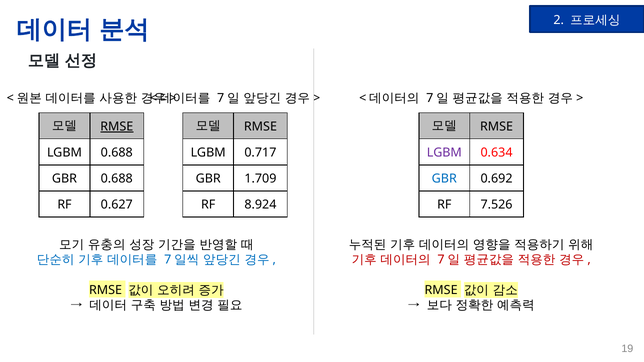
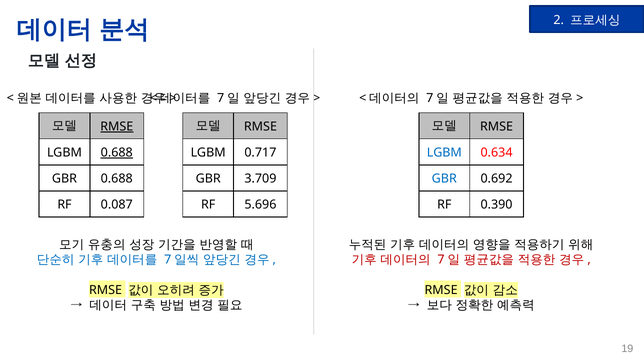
0.688 at (117, 153) underline: none -> present
LGBM at (444, 153) colour: purple -> blue
1.709: 1.709 -> 3.709
0.627: 0.627 -> 0.087
8.924: 8.924 -> 5.696
7.526: 7.526 -> 0.390
